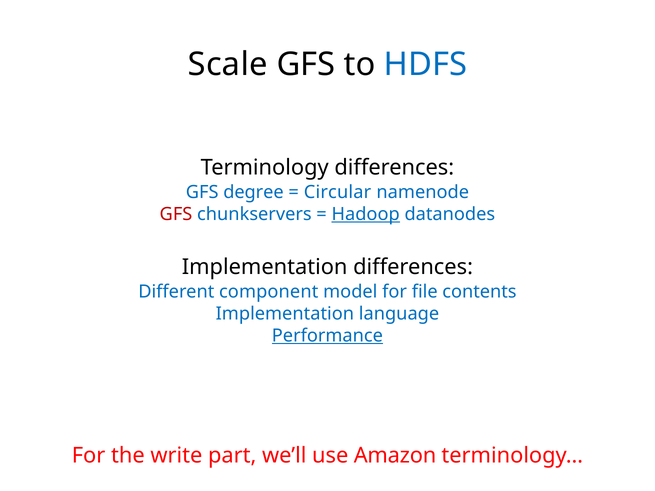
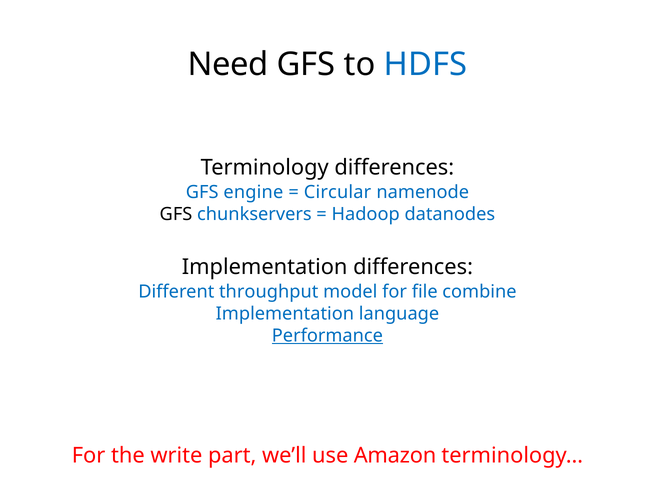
Scale: Scale -> Need
degree: degree -> engine
GFS at (176, 214) colour: red -> black
Hadoop underline: present -> none
component: component -> throughput
contents: contents -> combine
